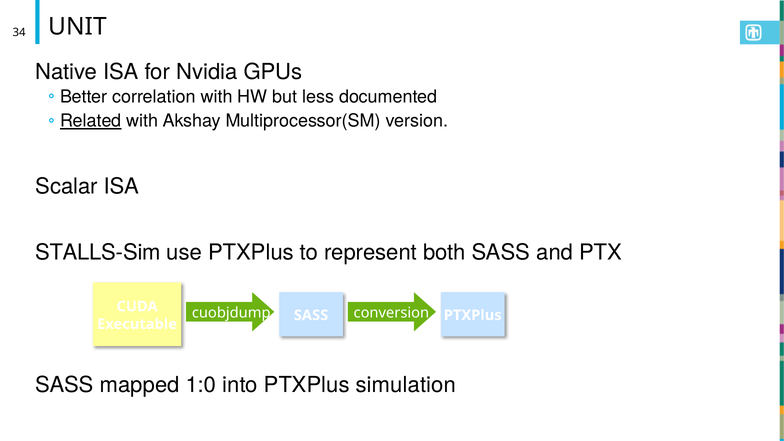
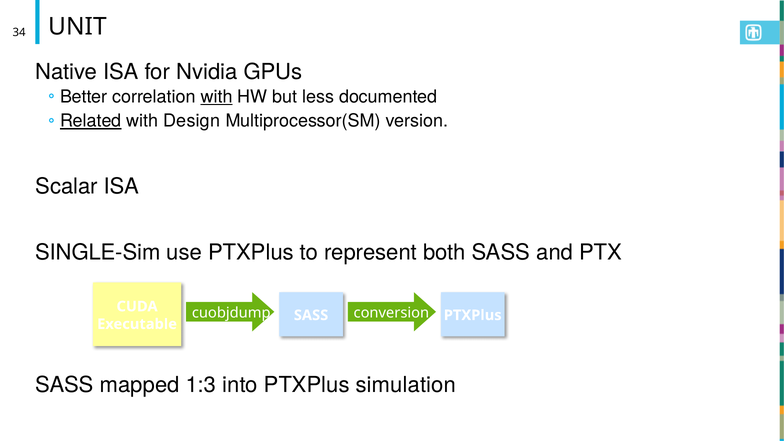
with at (217, 97) underline: none -> present
Akshay: Akshay -> Design
STALLS-Sim: STALLS-Sim -> SINGLE-Sim
1:0: 1:0 -> 1:3
